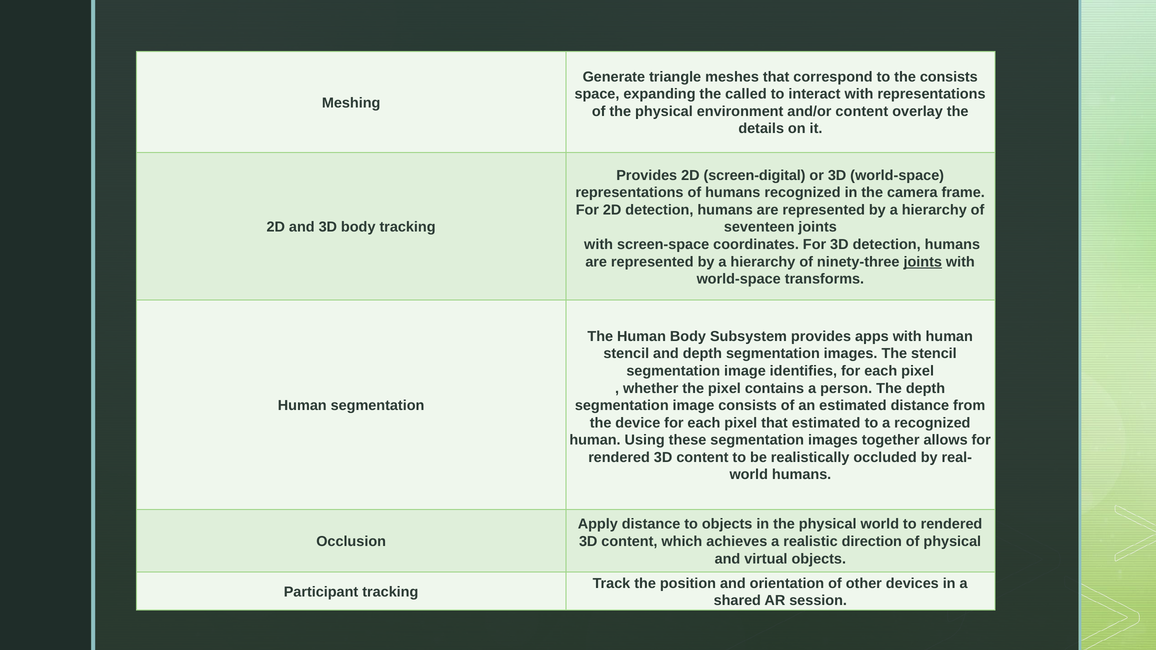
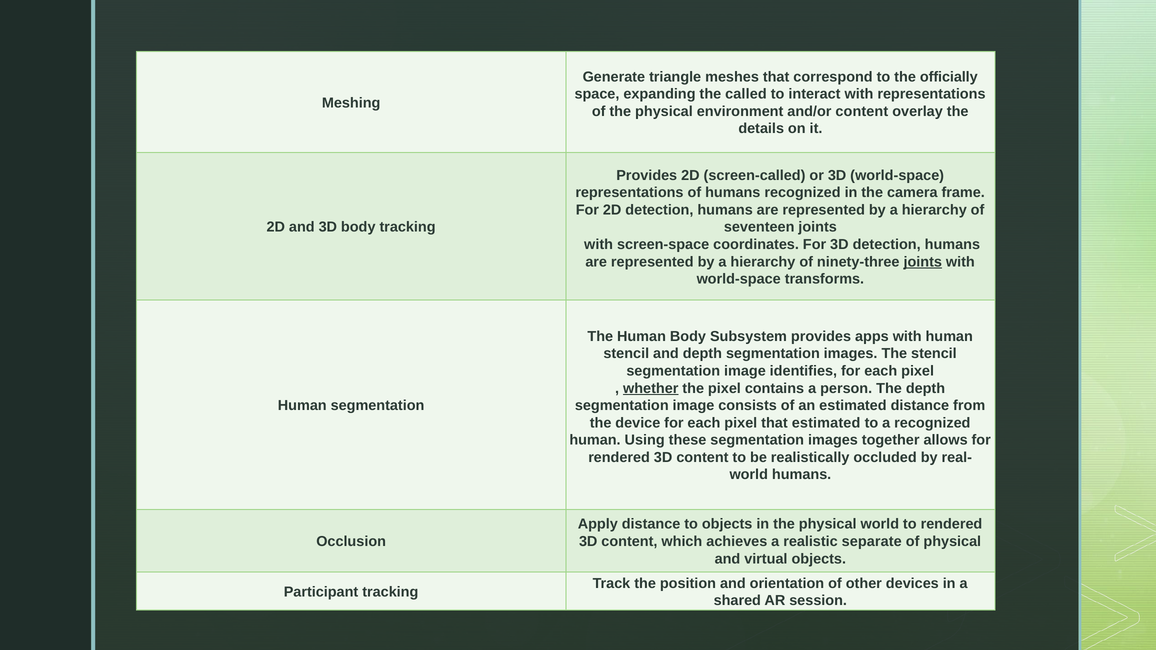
the consists: consists -> officially
screen-digital: screen-digital -> screen-called
whether underline: none -> present
direction: direction -> separate
